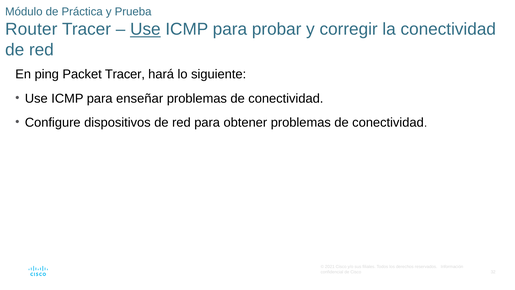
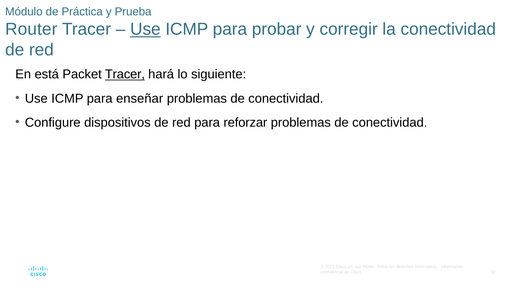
ping: ping -> está
Tracer at (125, 74) underline: none -> present
obtener: obtener -> reforzar
